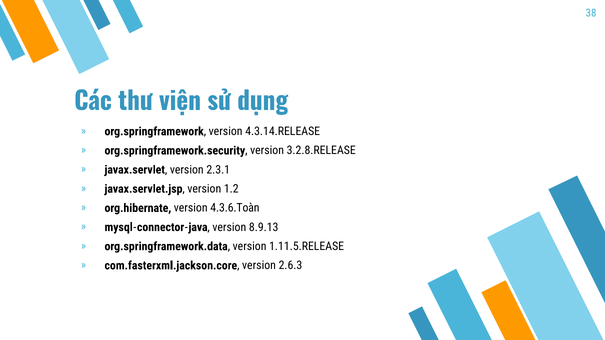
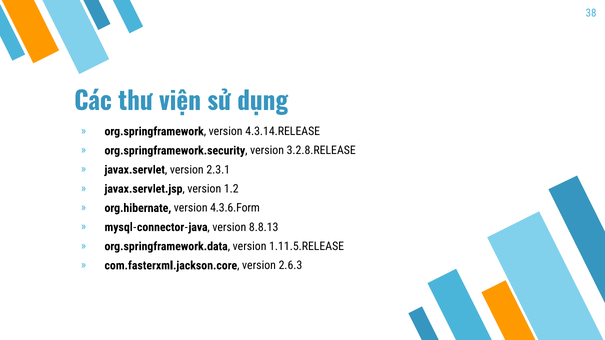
4.3.6.Toàn: 4.3.6.Toàn -> 4.3.6.Form
8.9.13: 8.9.13 -> 8.8.13
